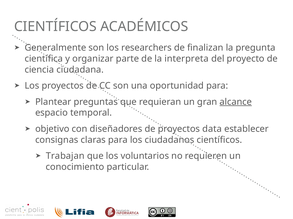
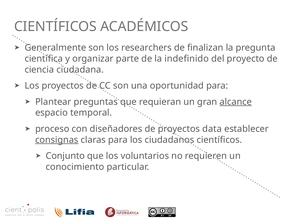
interpreta: interpreta -> indefinido
objetivo: objetivo -> proceso
consignas underline: none -> present
Trabajan: Trabajan -> Conjunto
